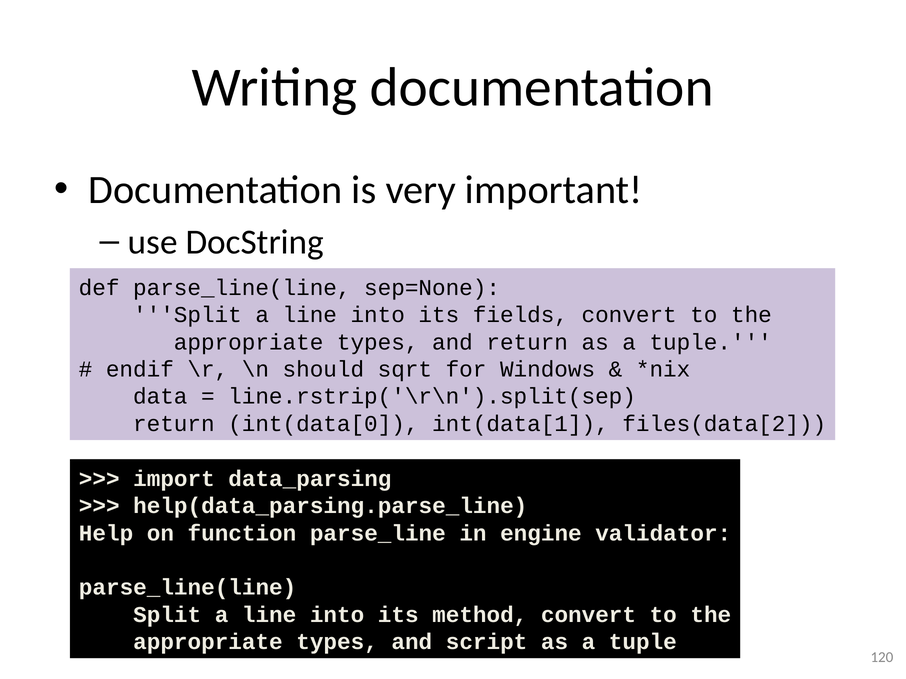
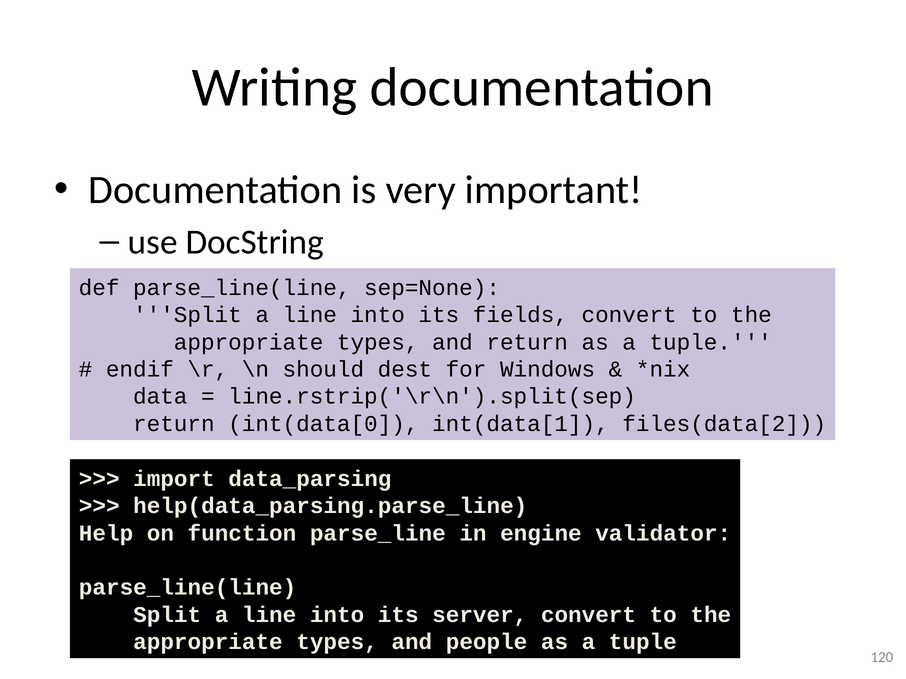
sqrt: sqrt -> dest
method: method -> server
script: script -> people
